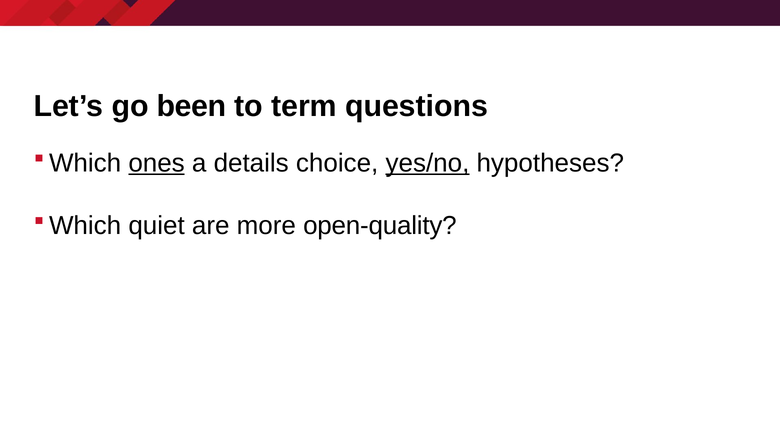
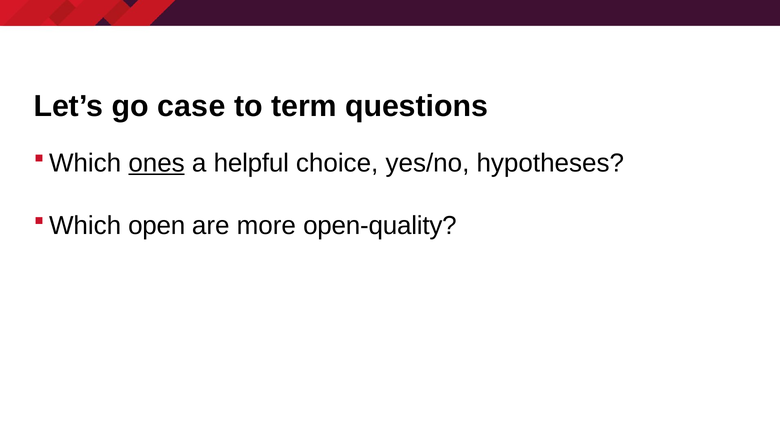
been: been -> case
details: details -> helpful
yes/no underline: present -> none
quiet: quiet -> open
